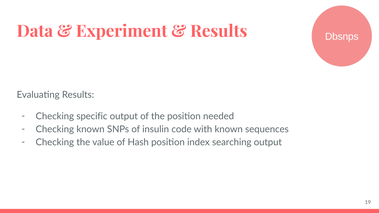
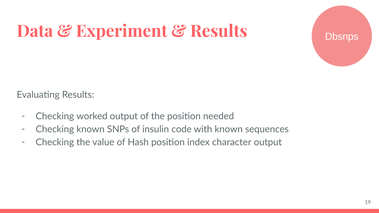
specific: specific -> worked
searching: searching -> character
